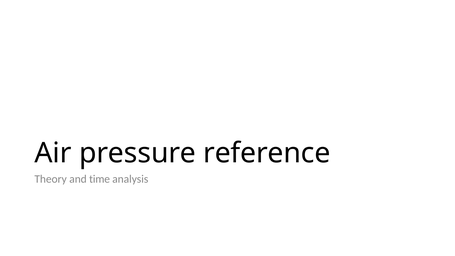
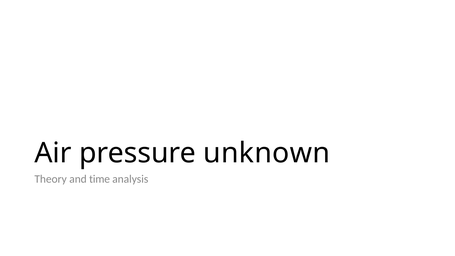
reference: reference -> unknown
